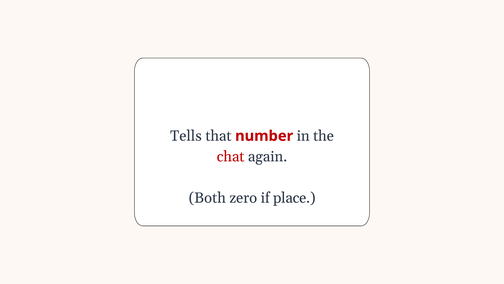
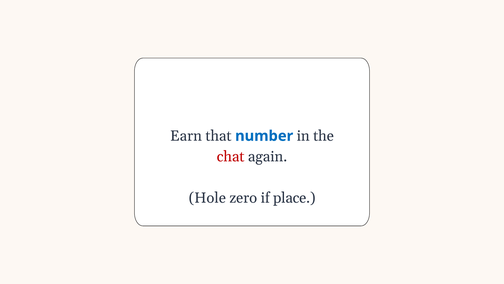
Tells: Tells -> Earn
number colour: red -> blue
Both: Both -> Hole
